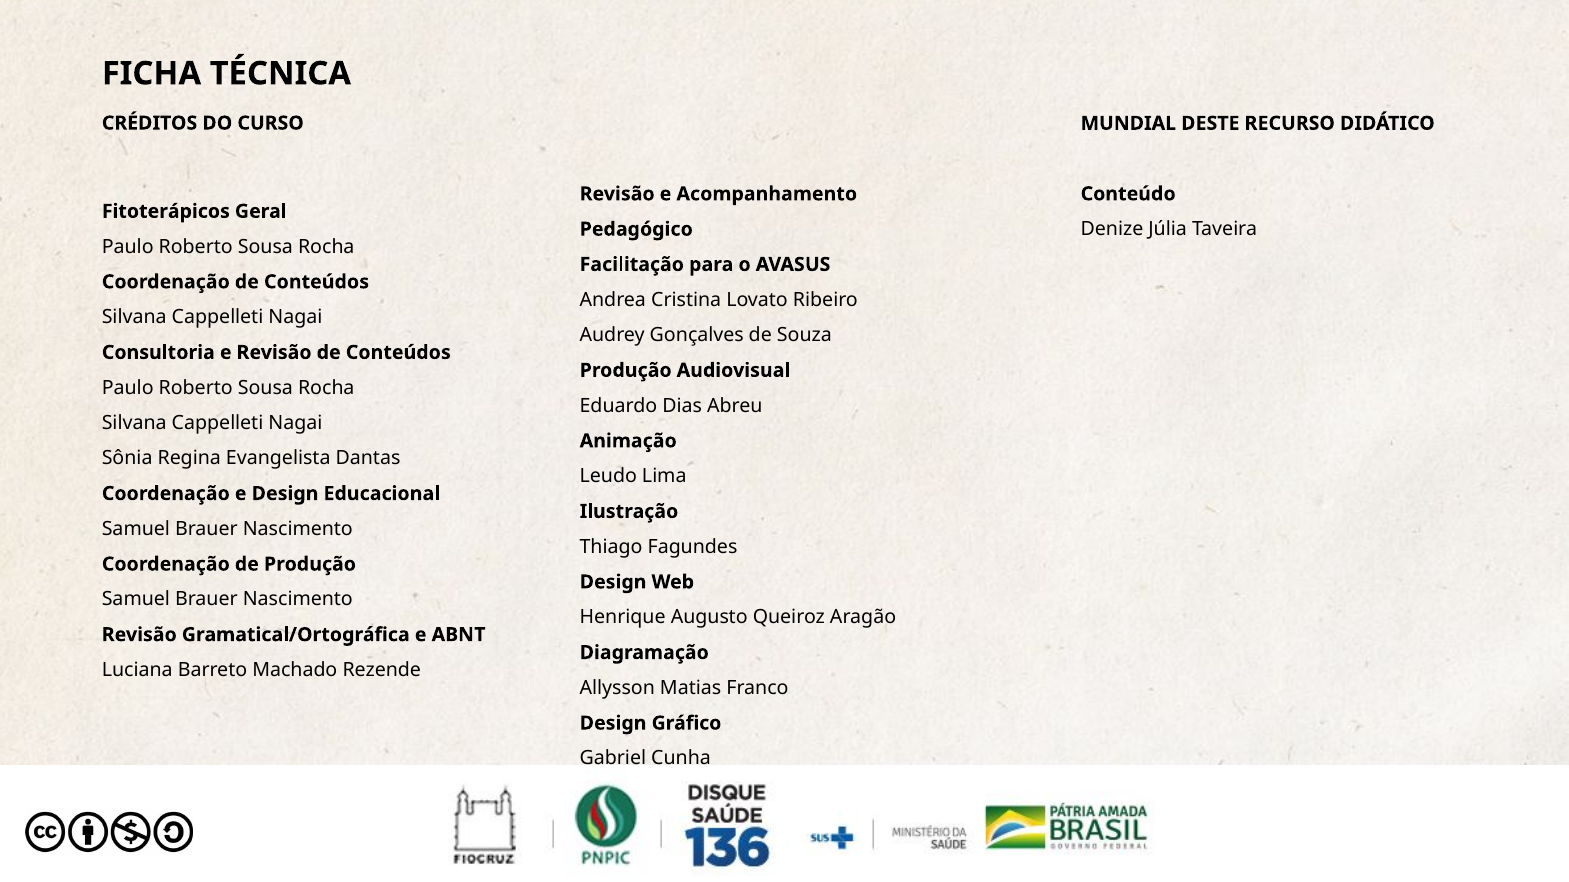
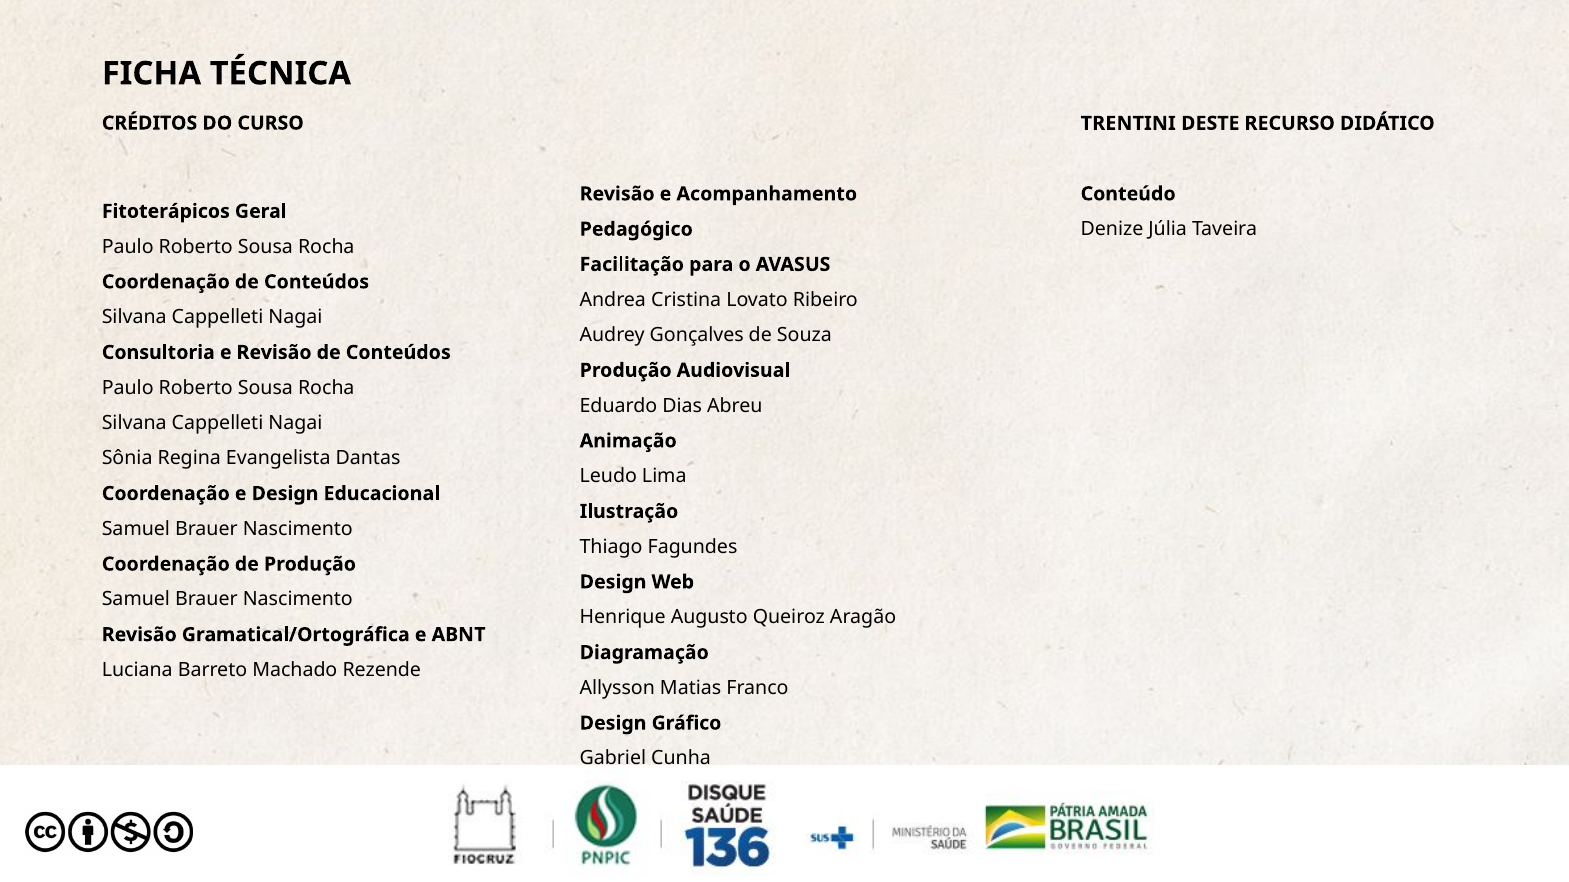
MUNDIAL: MUNDIAL -> TRENTINI
